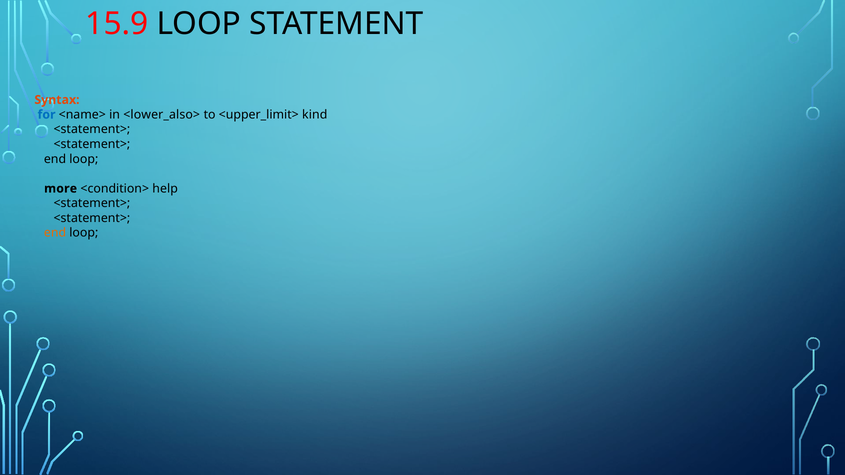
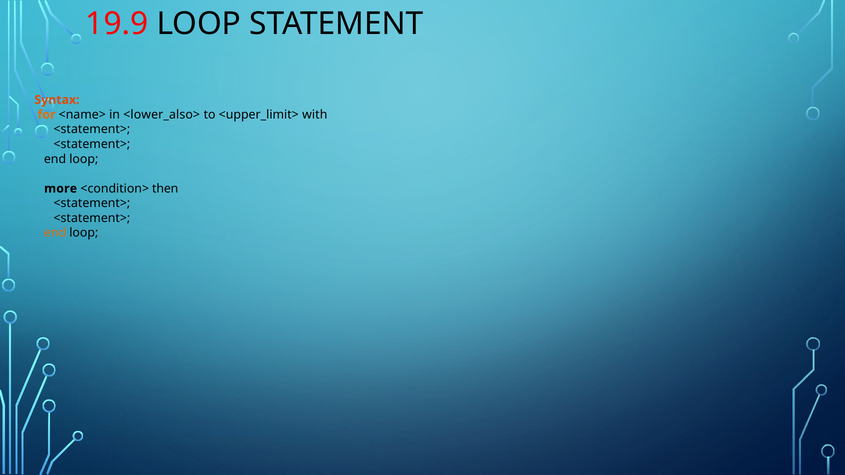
15.9: 15.9 -> 19.9
for colour: blue -> orange
kind: kind -> with
help: help -> then
